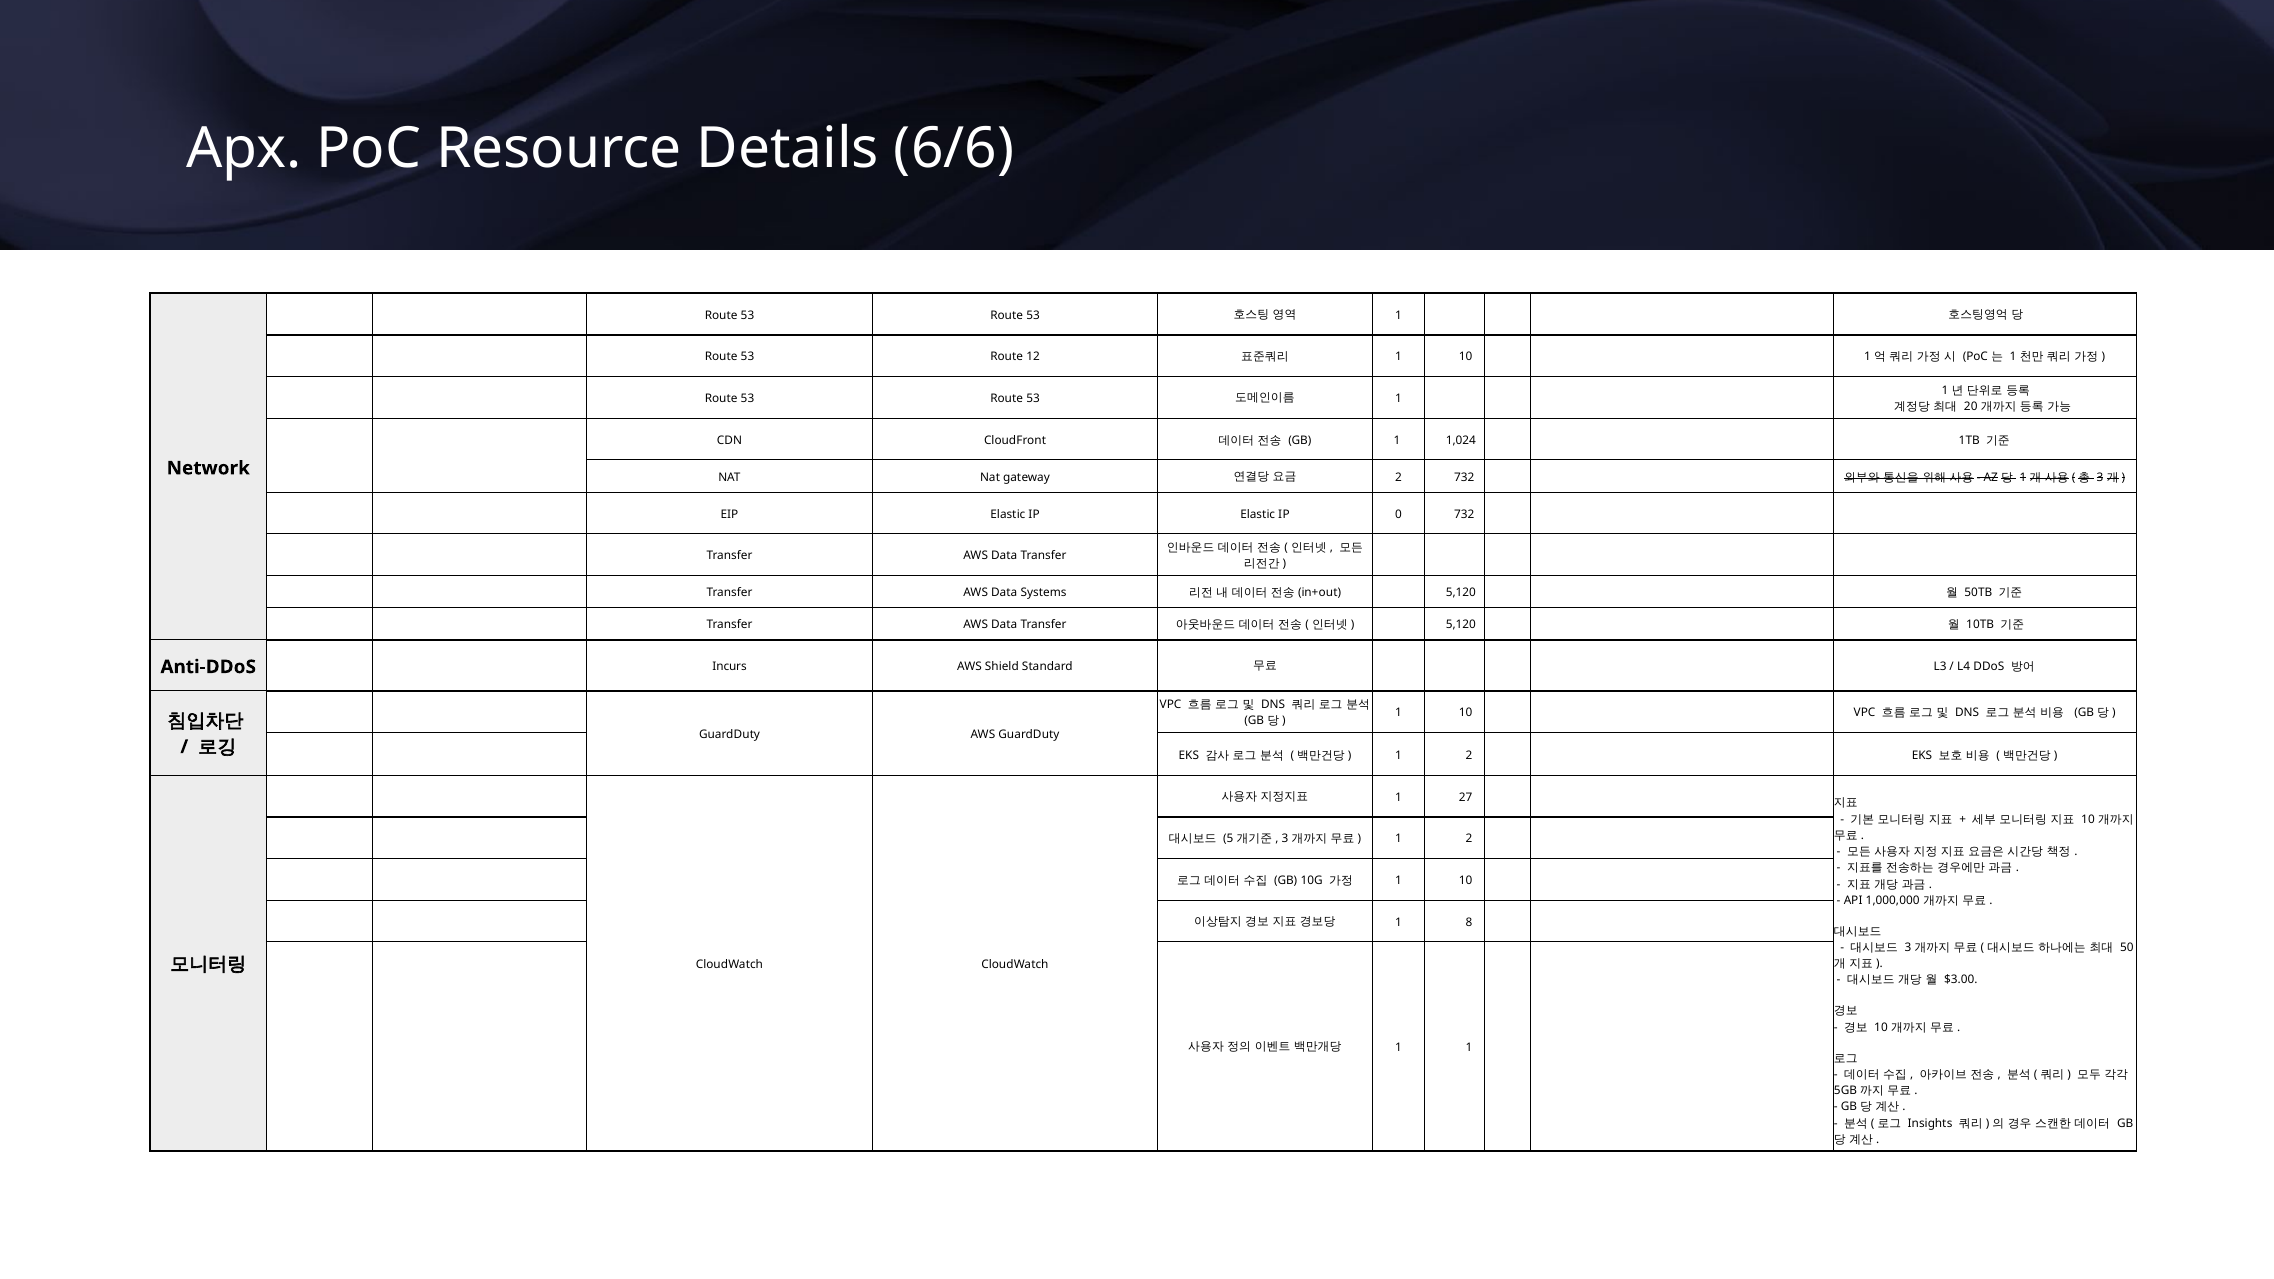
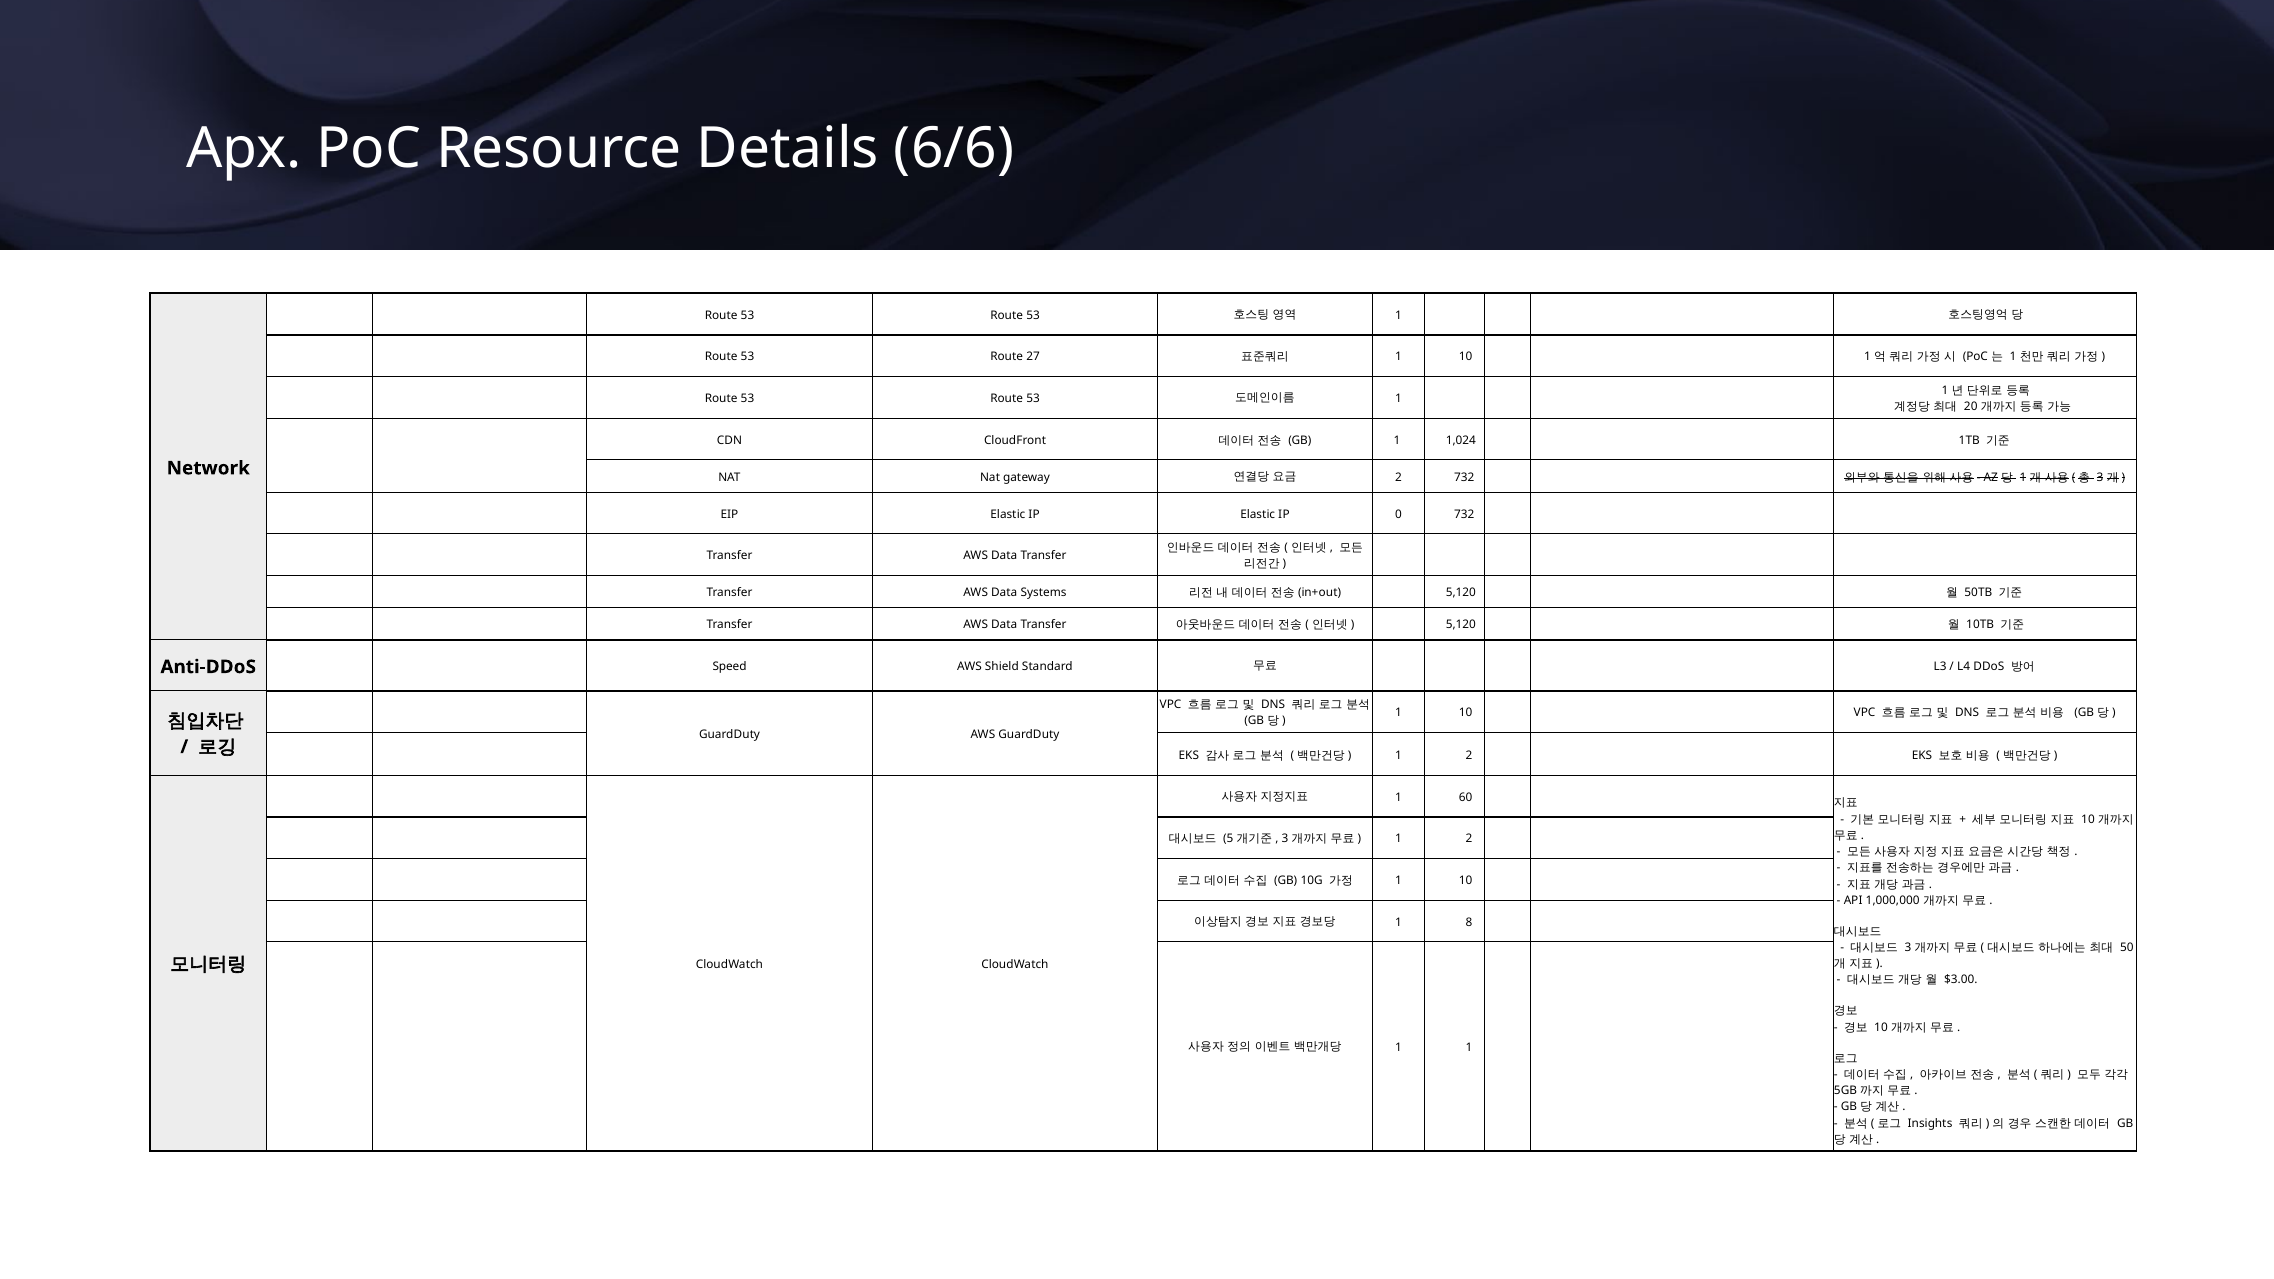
12: 12 -> 27
Incurs: Incurs -> Speed
27: 27 -> 60
